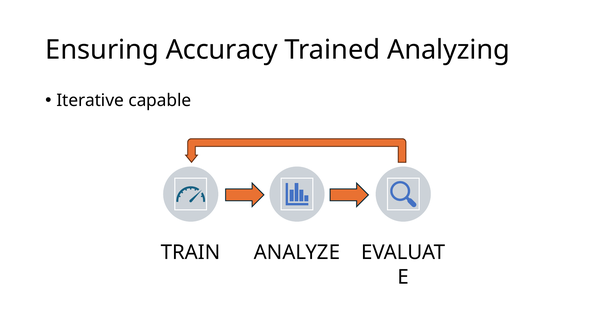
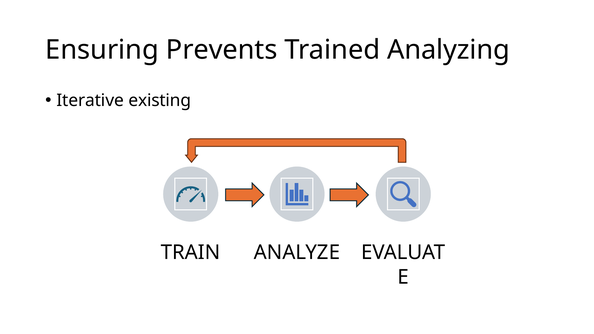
Accuracy: Accuracy -> Prevents
capable: capable -> existing
